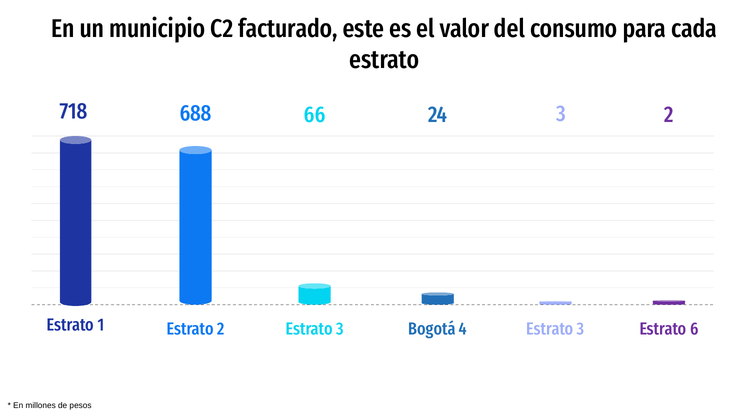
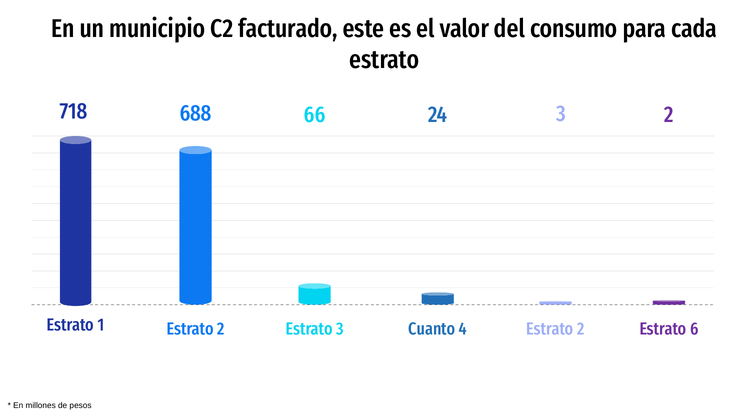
Bogotá: Bogotá -> Cuanto
3 at (581, 329): 3 -> 2
